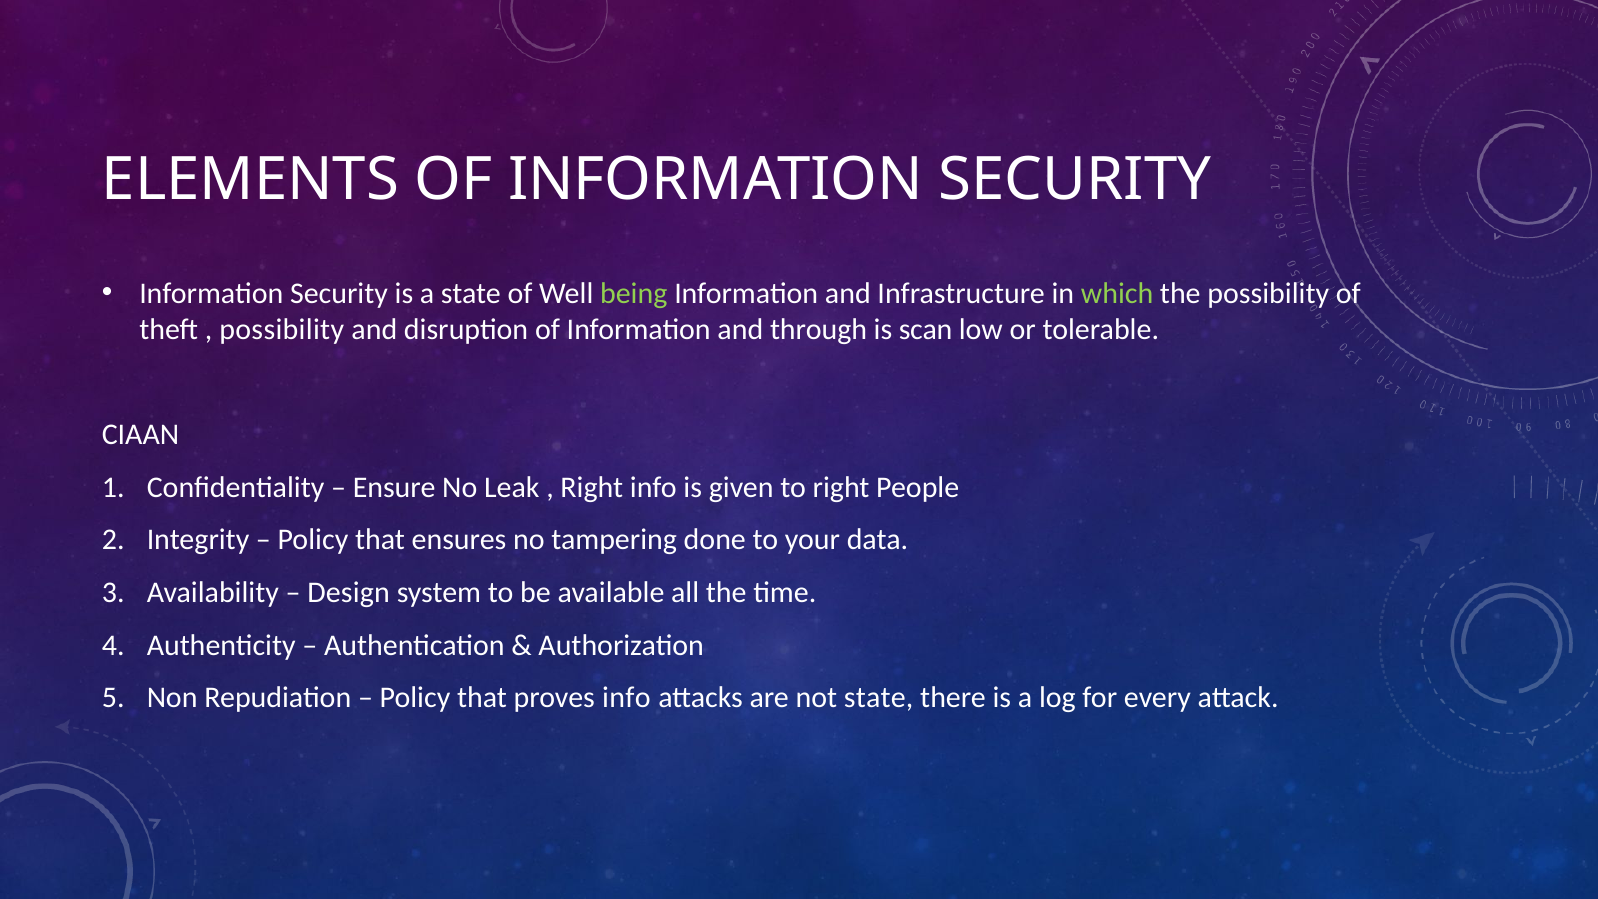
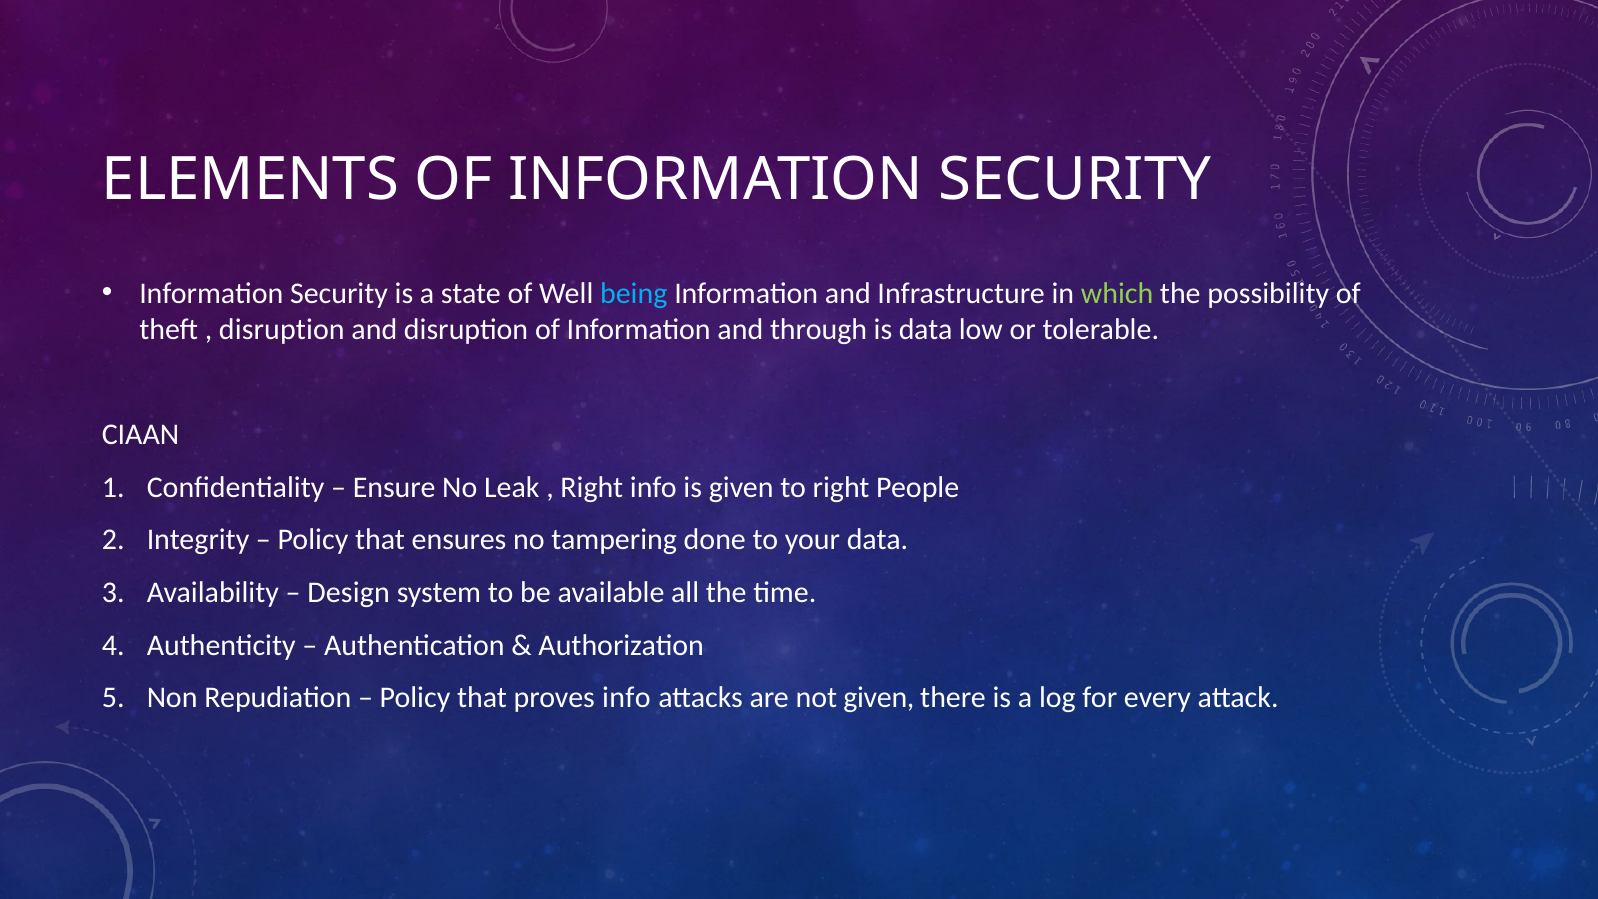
being colour: light green -> light blue
possibility at (282, 329): possibility -> disruption
is scan: scan -> data
not state: state -> given
